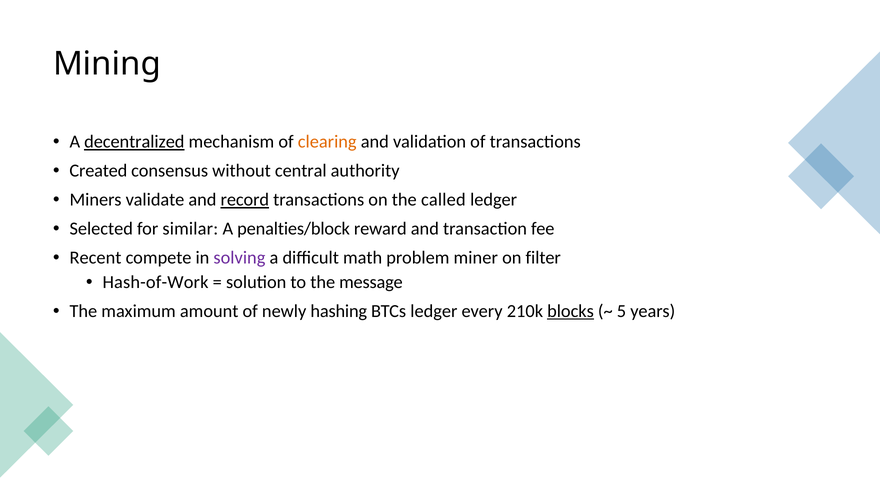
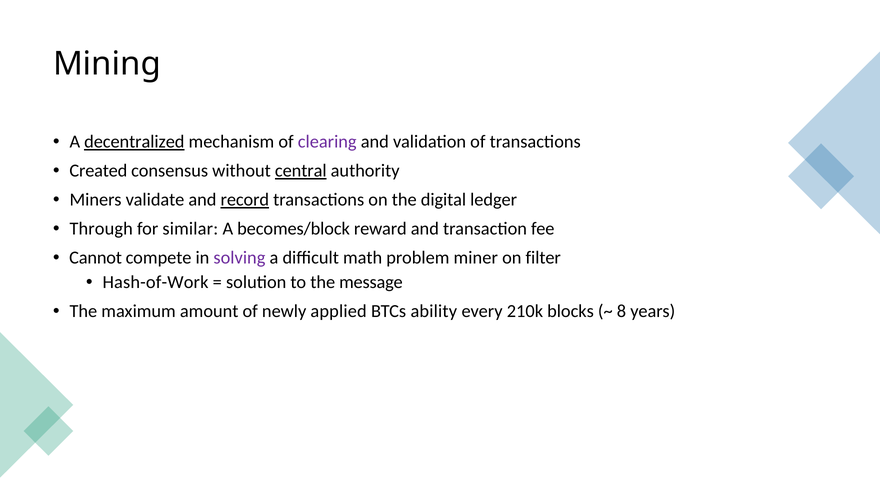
clearing colour: orange -> purple
central underline: none -> present
called: called -> digital
Selected: Selected -> Through
penalties/block: penalties/block -> becomes/block
Recent: Recent -> Cannot
hashing: hashing -> applied
BTCs ledger: ledger -> ability
blocks underline: present -> none
5: 5 -> 8
